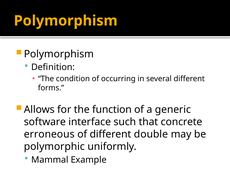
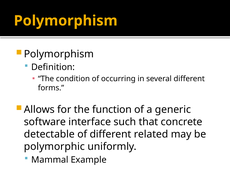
erroneous: erroneous -> detectable
double: double -> related
